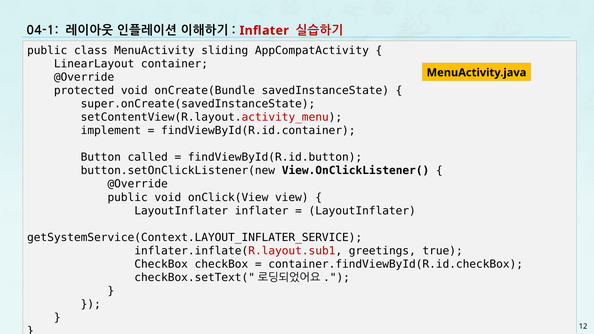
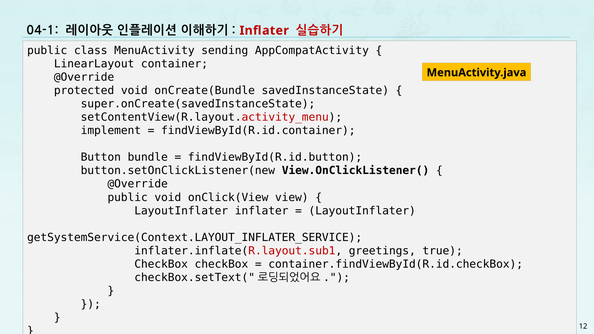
sliding: sliding -> sending
called: called -> bundle
